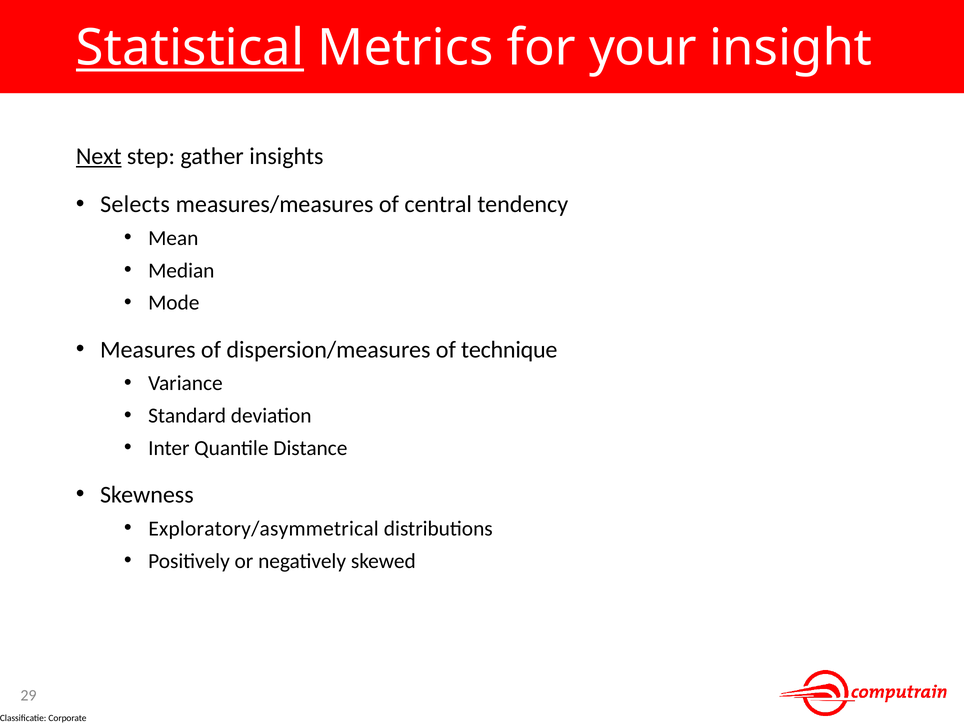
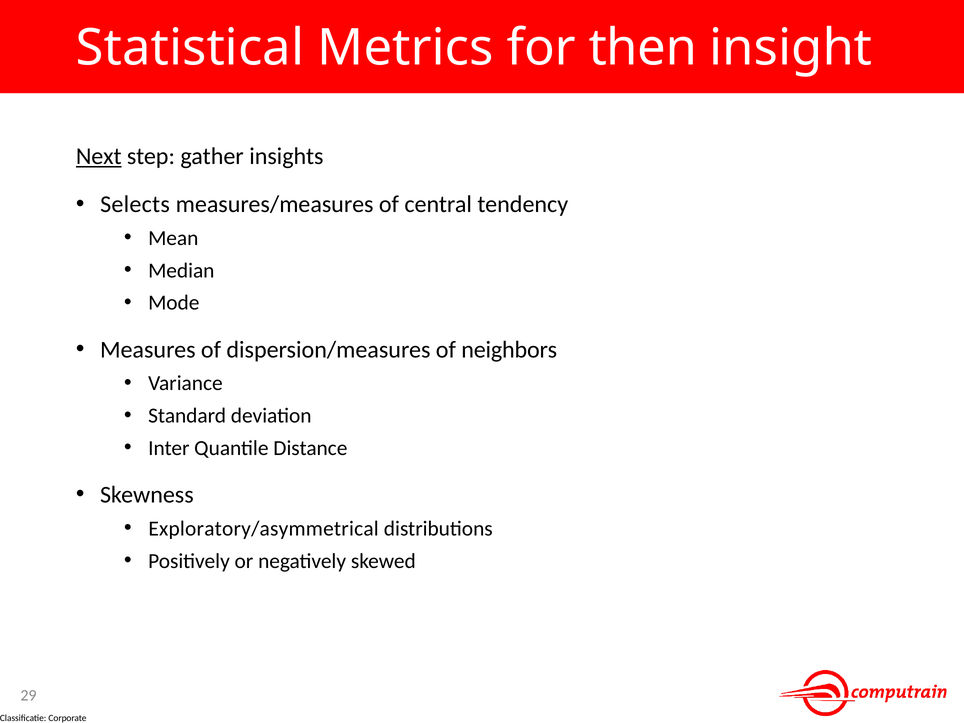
Statistical underline: present -> none
your: your -> then
technique: technique -> neighbors
